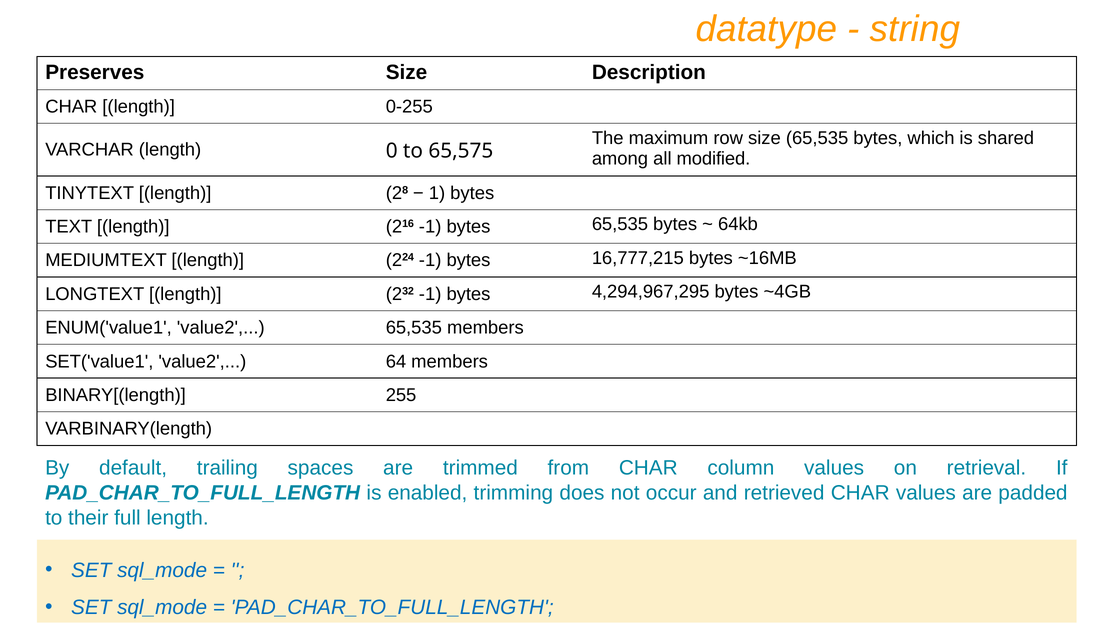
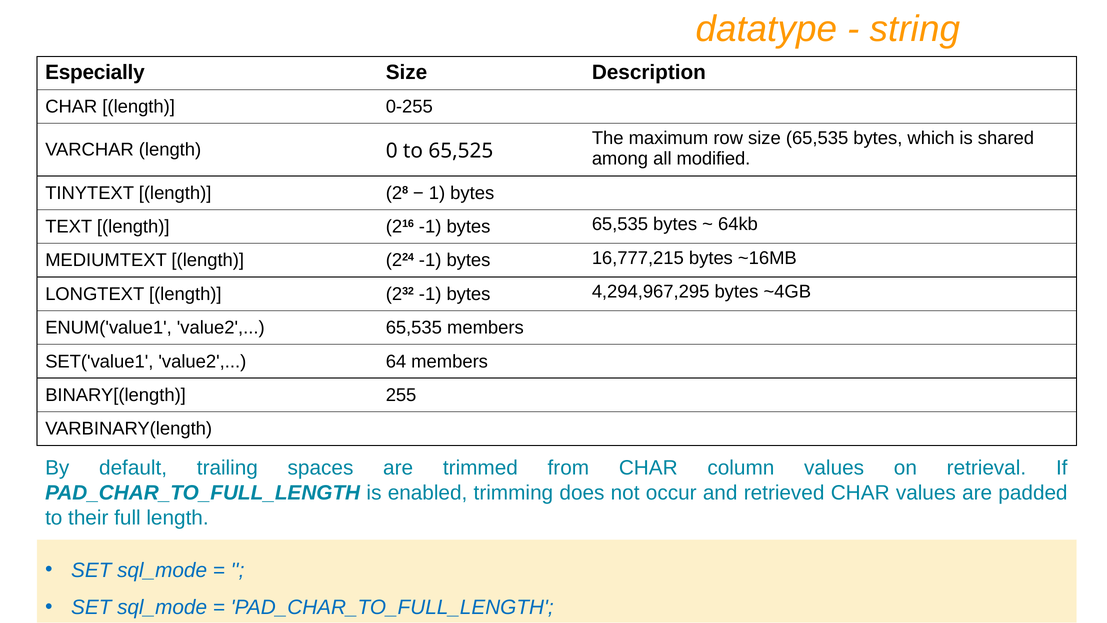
Preserves: Preserves -> Especially
65,575: 65,575 -> 65,525
